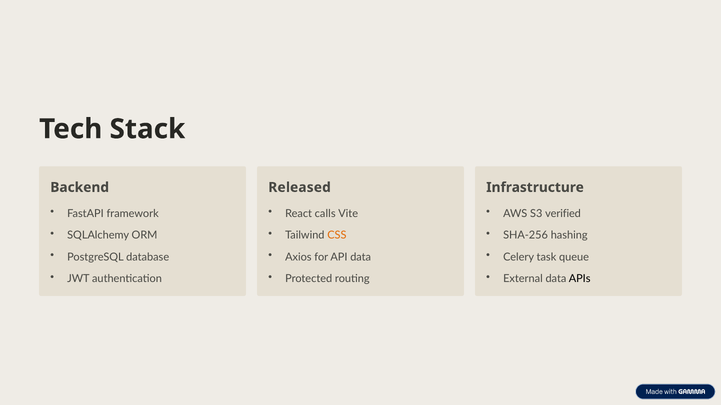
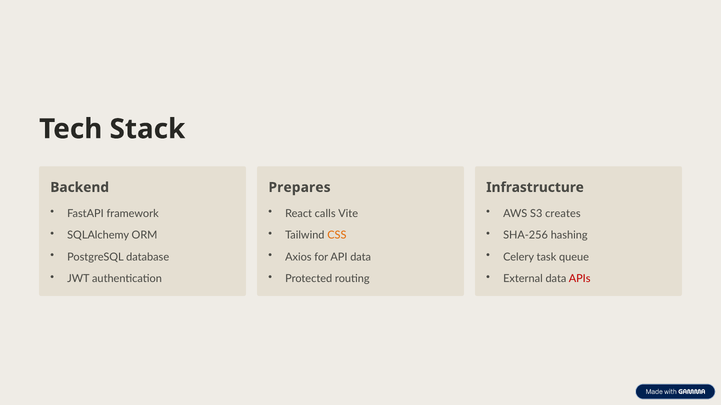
Released: Released -> Prepares
verified: verified -> creates
APIs colour: black -> red
